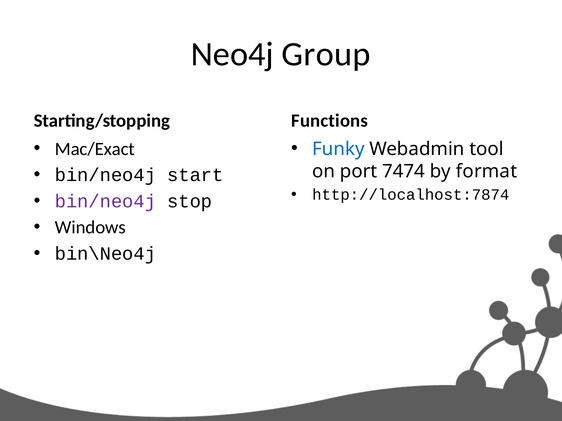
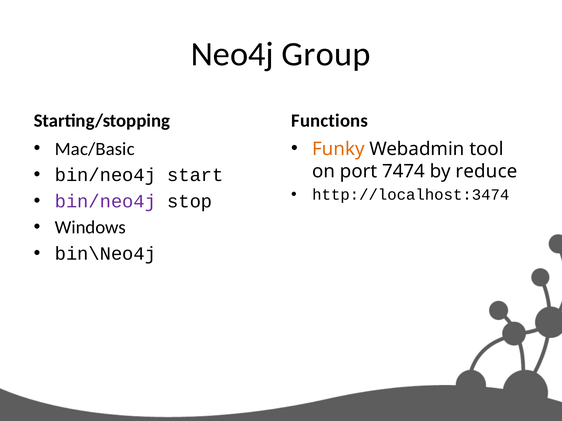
Mac/Exact: Mac/Exact -> Mac/Basic
Funky colour: blue -> orange
format: format -> reduce
http://localhost:7874: http://localhost:7874 -> http://localhost:3474
